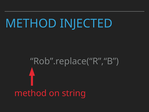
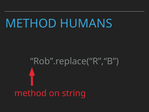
INJECTED: INJECTED -> HUMANS
